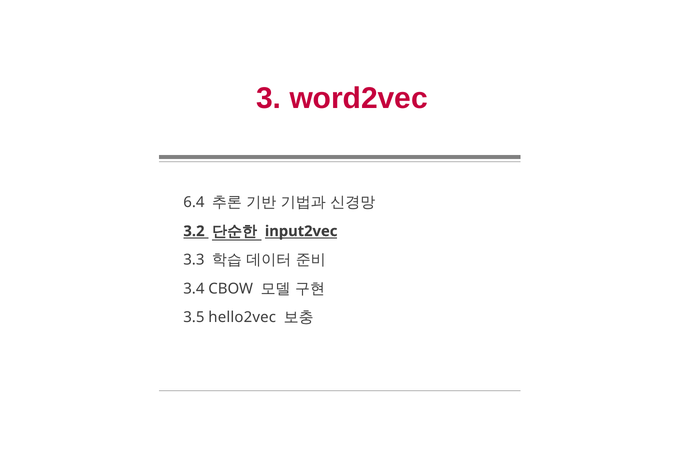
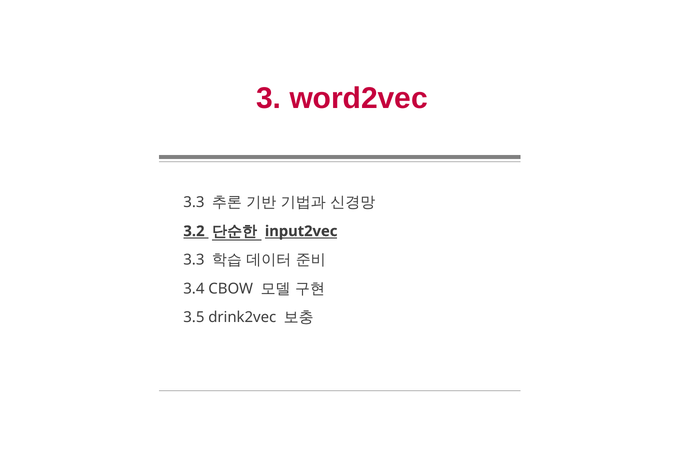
6.4 at (194, 202): 6.4 -> 3.3
hello2vec: hello2vec -> drink2vec
